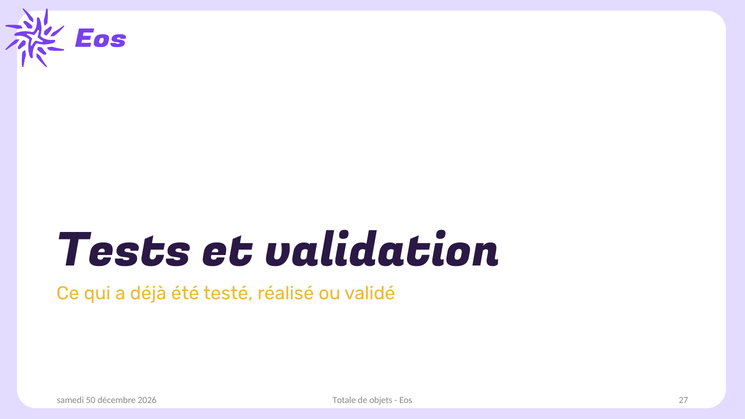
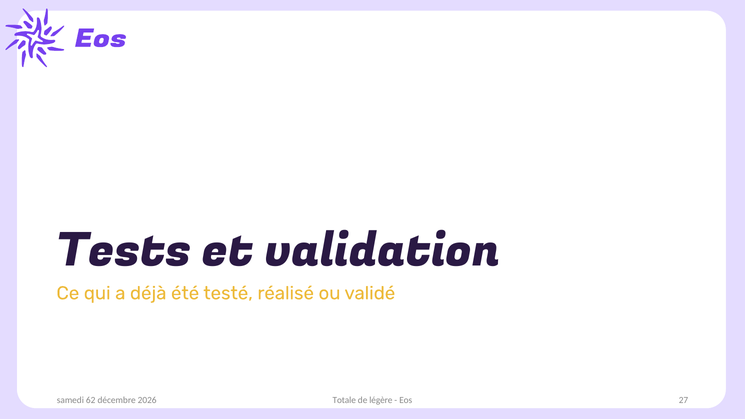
50: 50 -> 62
objets: objets -> légère
